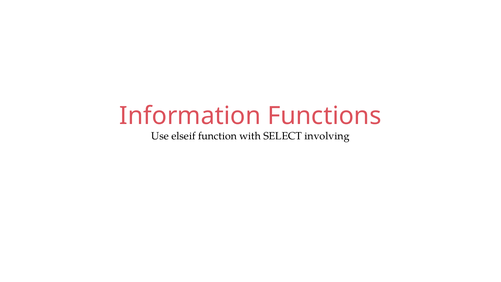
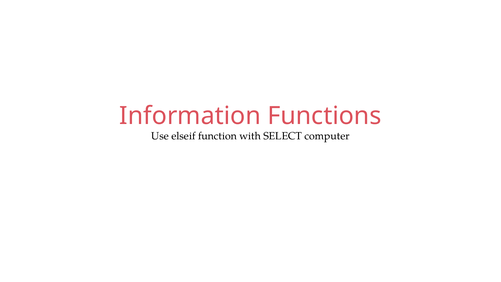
involving: involving -> computer
